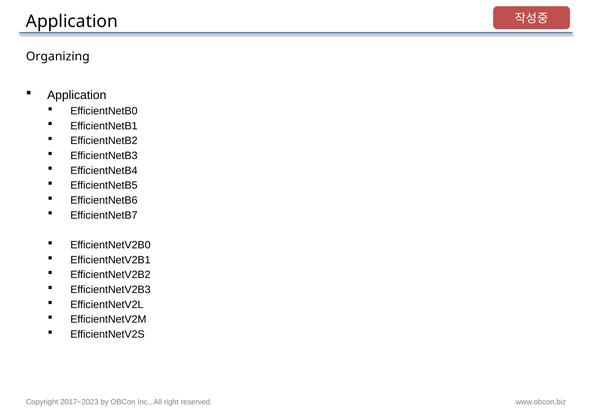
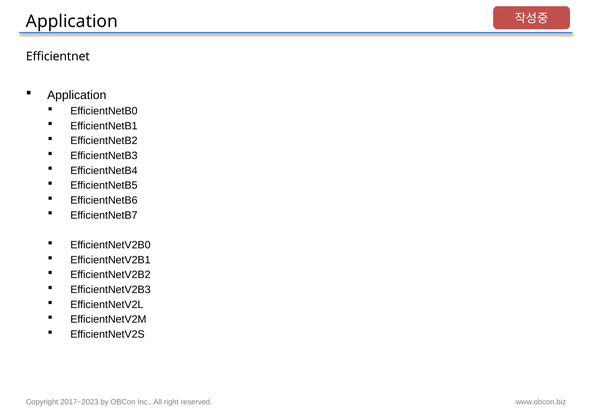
Organizing: Organizing -> Efficientnet
